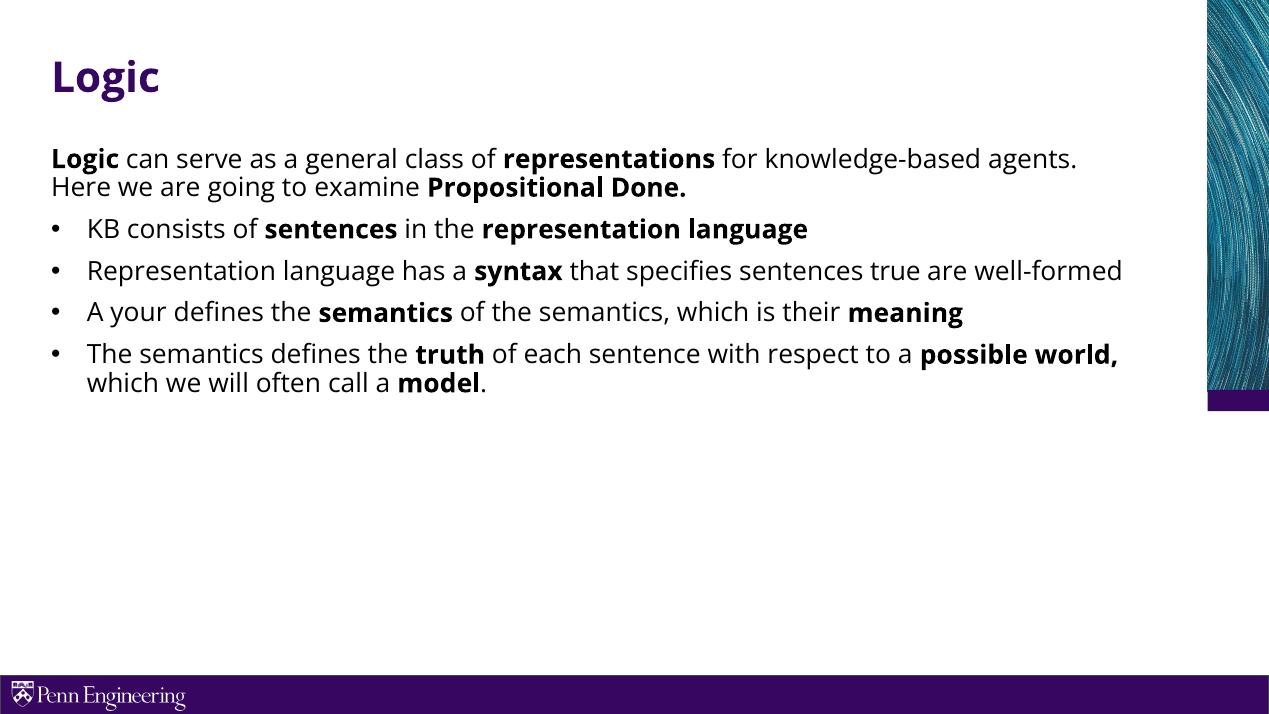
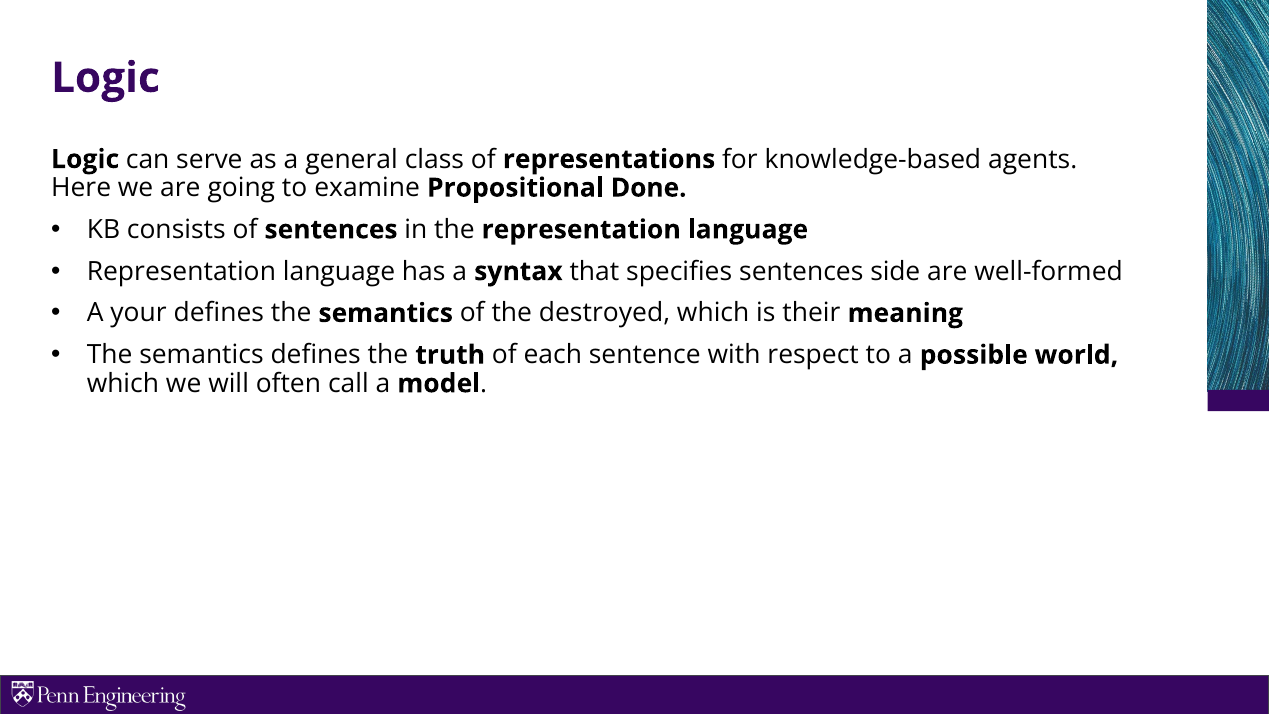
true: true -> side
of the semantics: semantics -> destroyed
